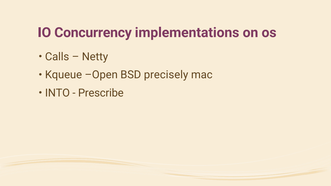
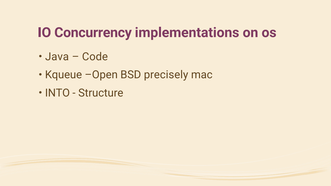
Calls: Calls -> Java
Netty: Netty -> Code
Prescribe: Prescribe -> Structure
